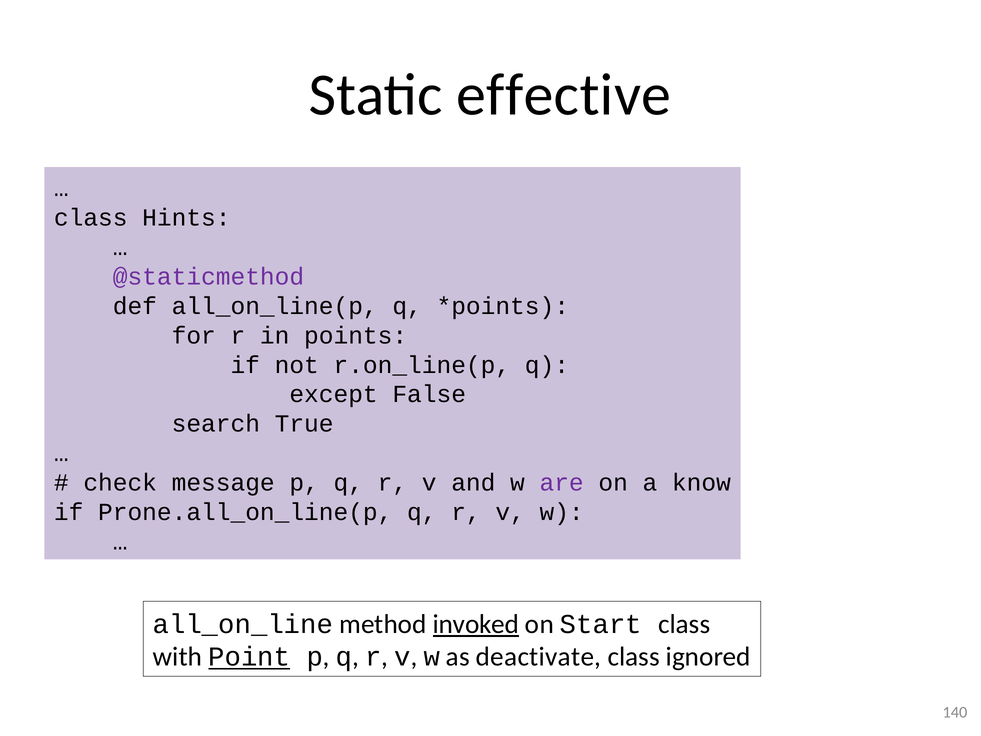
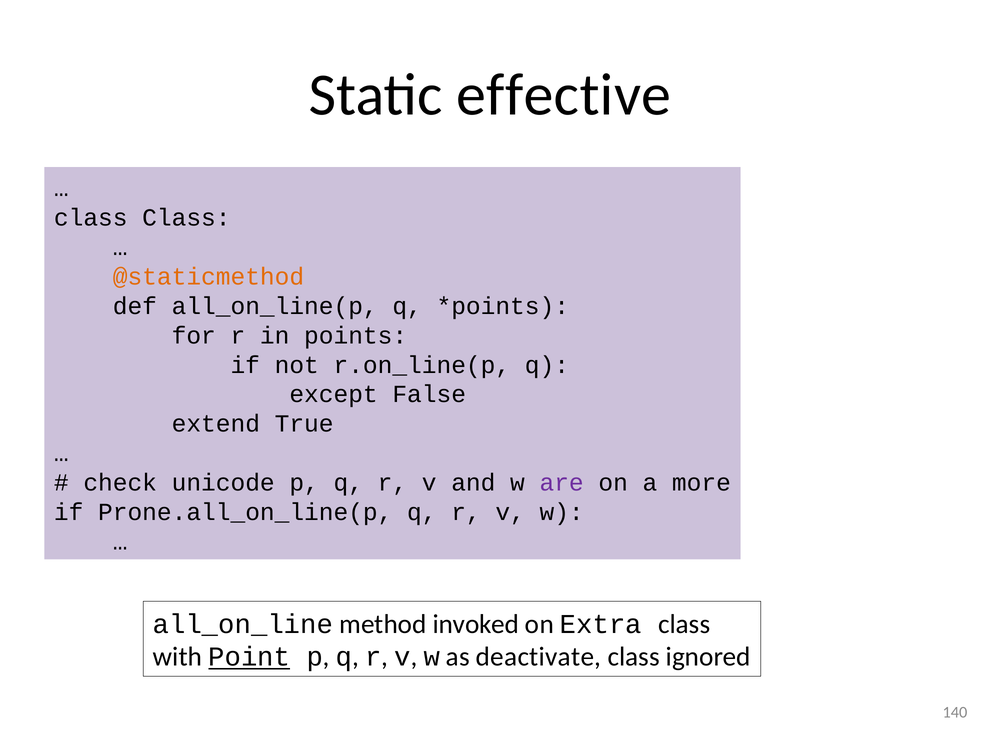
class Hints: Hints -> Class
@staticmethod colour: purple -> orange
search: search -> extend
message: message -> unicode
know: know -> more
invoked underline: present -> none
Start: Start -> Extra
